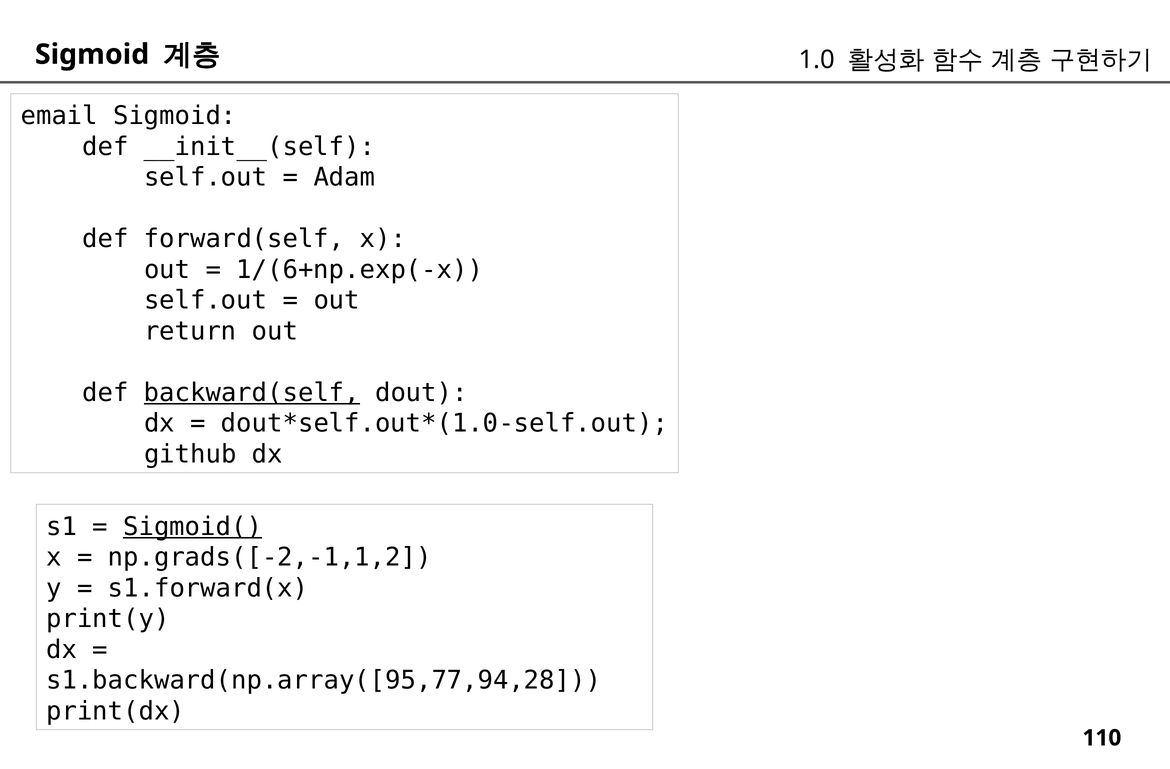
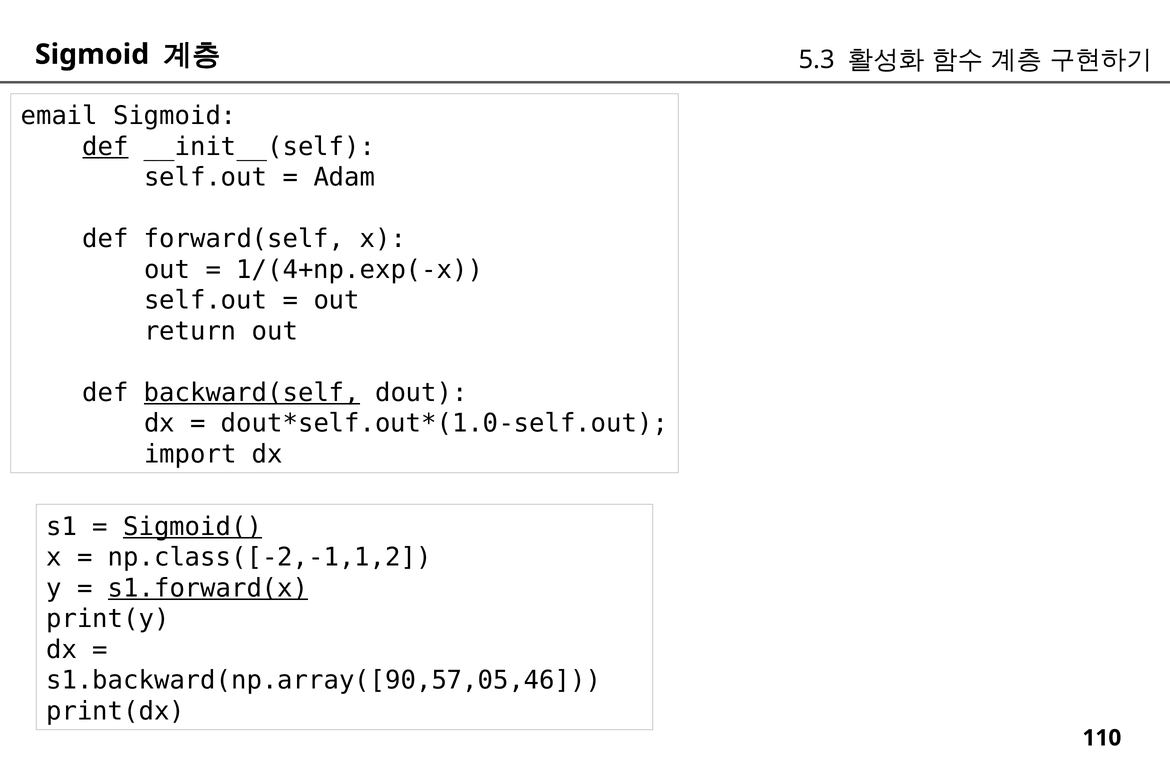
1.0: 1.0 -> 5.3
def at (105, 146) underline: none -> present
1/(6+np.exp(-x: 1/(6+np.exp(-x -> 1/(4+np.exp(-x
github: github -> import
np.grads([-2,-1,1,2: np.grads([-2,-1,1,2 -> np.class([-2,-1,1,2
s1.forward(x underline: none -> present
s1.backward(np.array([95,77,94,28: s1.backward(np.array([95,77,94,28 -> s1.backward(np.array([90,57,05,46
